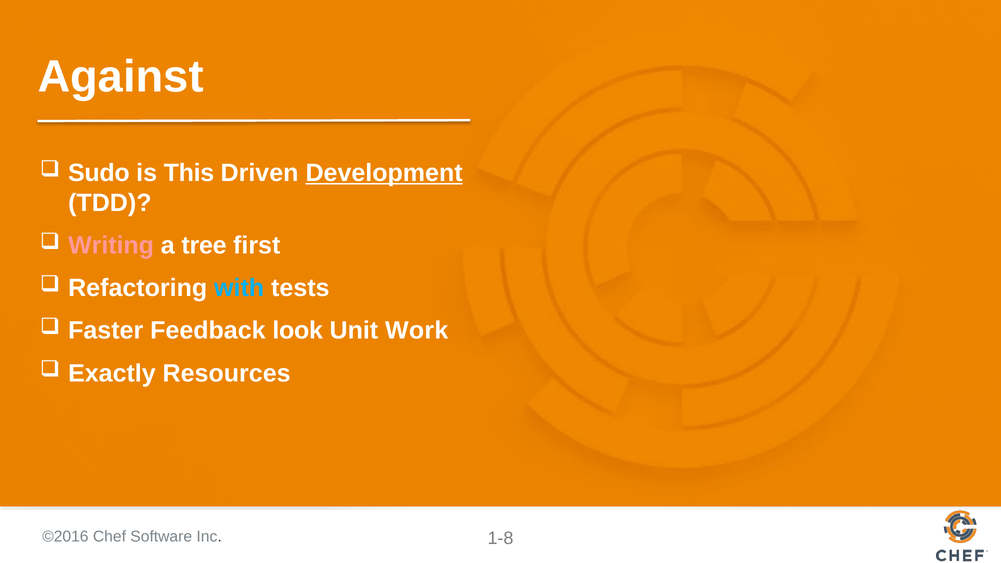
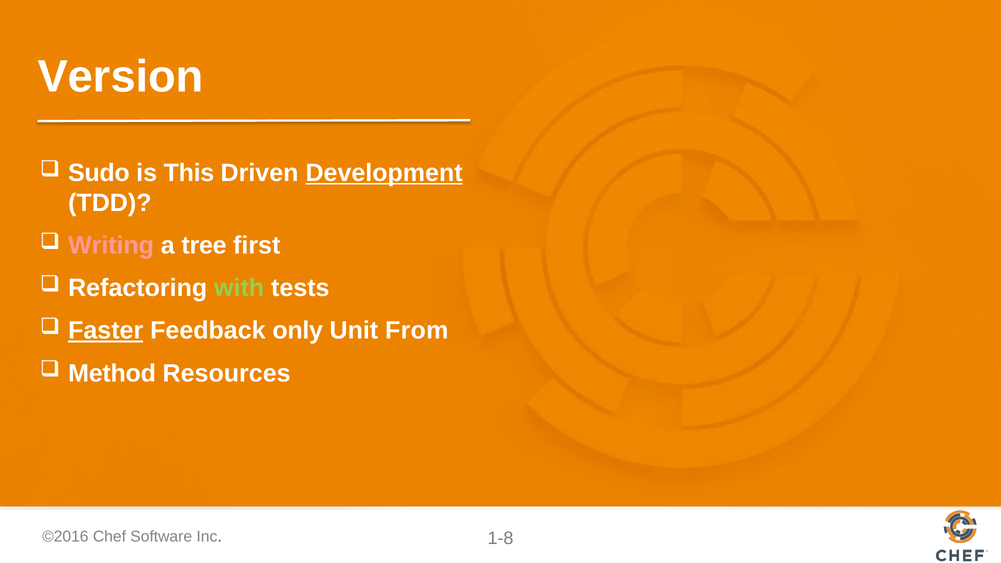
Against: Against -> Version
with colour: light blue -> light green
Faster underline: none -> present
look: look -> only
Work: Work -> From
Exactly: Exactly -> Method
